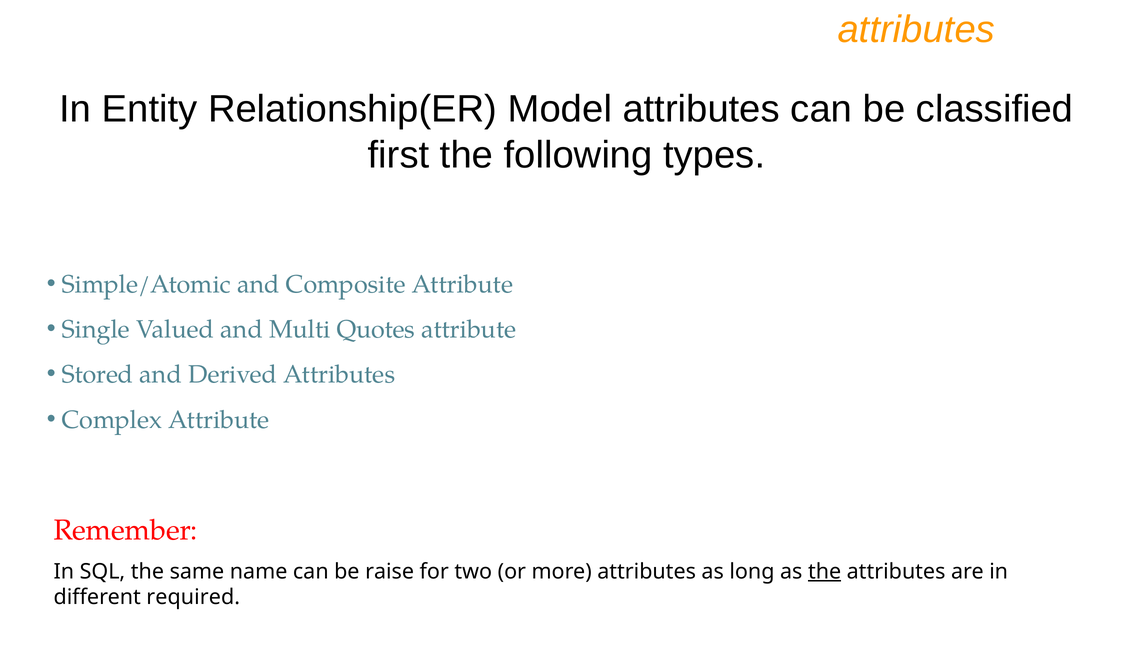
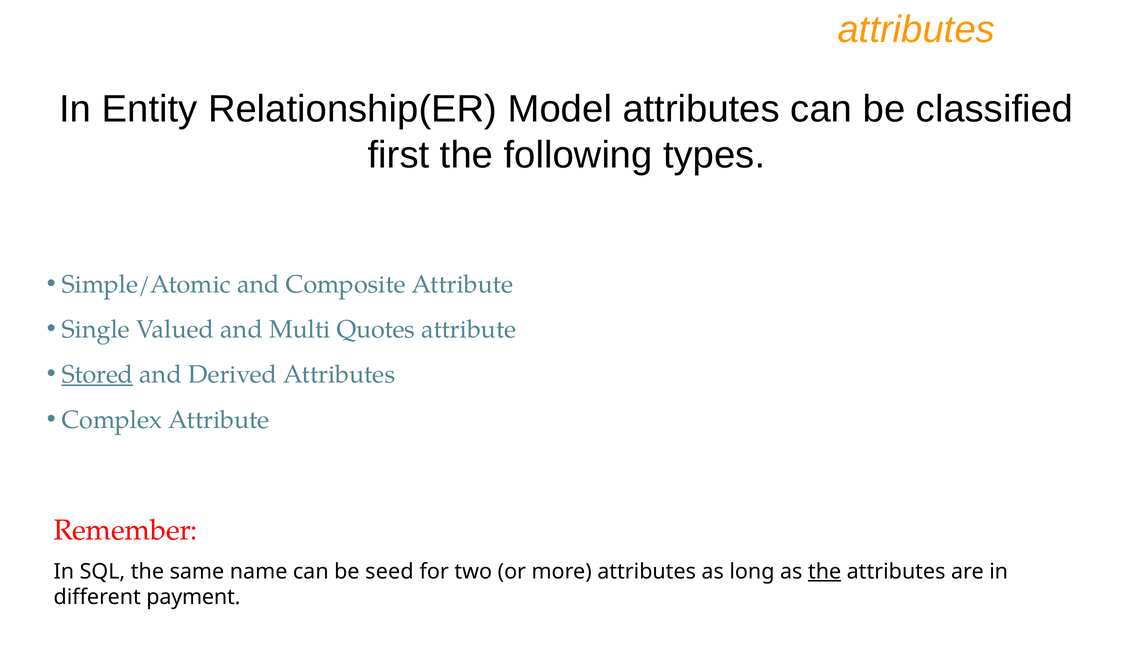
Stored underline: none -> present
raise: raise -> seed
required: required -> payment
